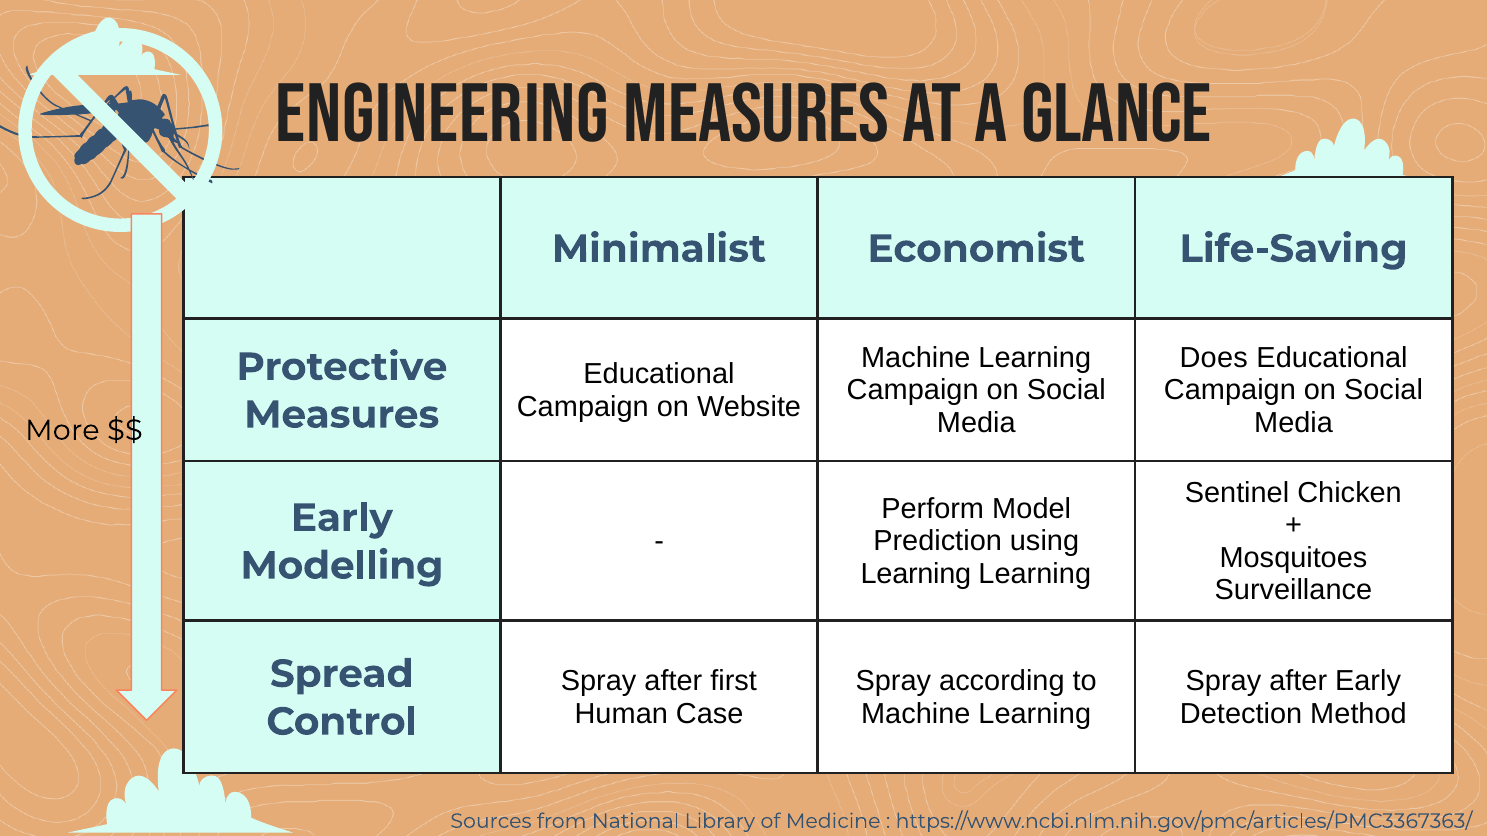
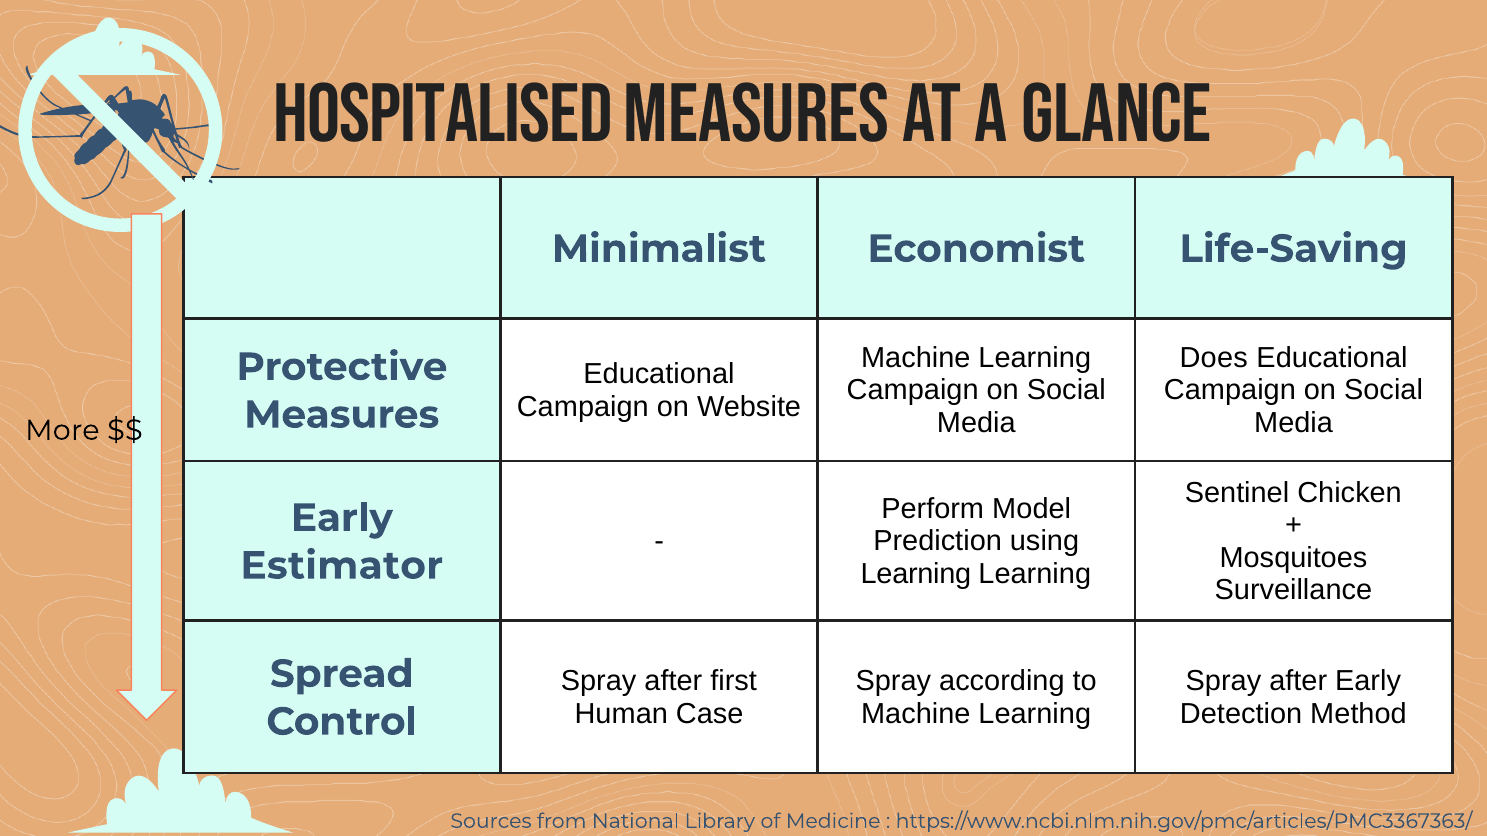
Engineering: Engineering -> Hospitalised
Modelling: Modelling -> Estimator
